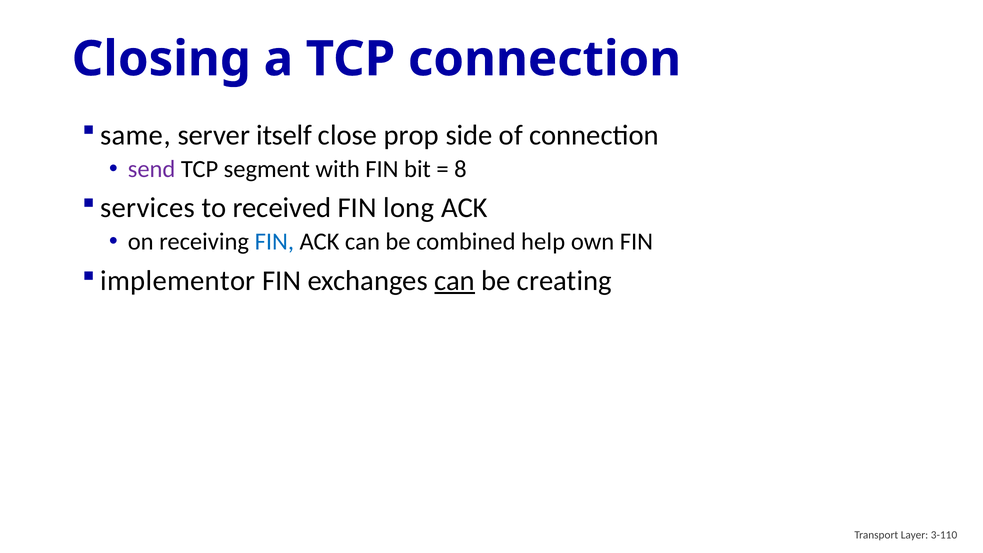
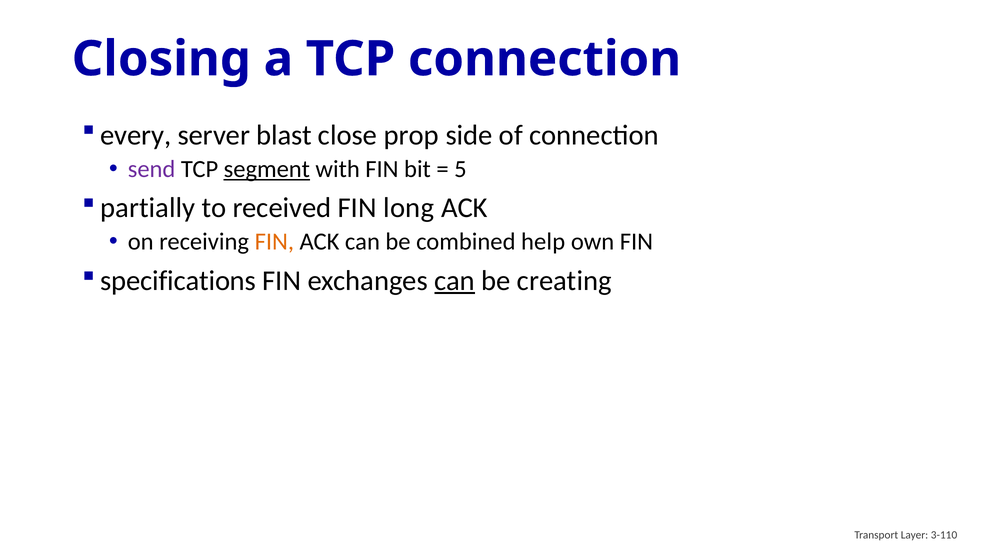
same: same -> every
itself: itself -> blast
segment underline: none -> present
8: 8 -> 5
services: services -> partially
FIN at (274, 242) colour: blue -> orange
implementor: implementor -> specifications
